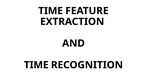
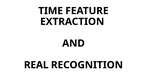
TIME at (36, 65): TIME -> REAL
